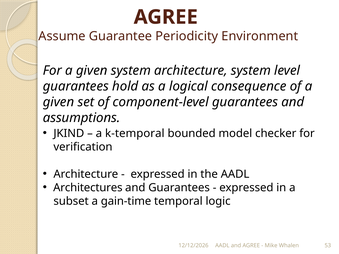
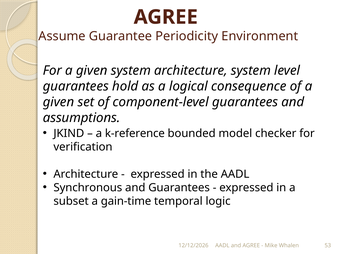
k-temporal: k-temporal -> k-reference
Architectures: Architectures -> Synchronous
